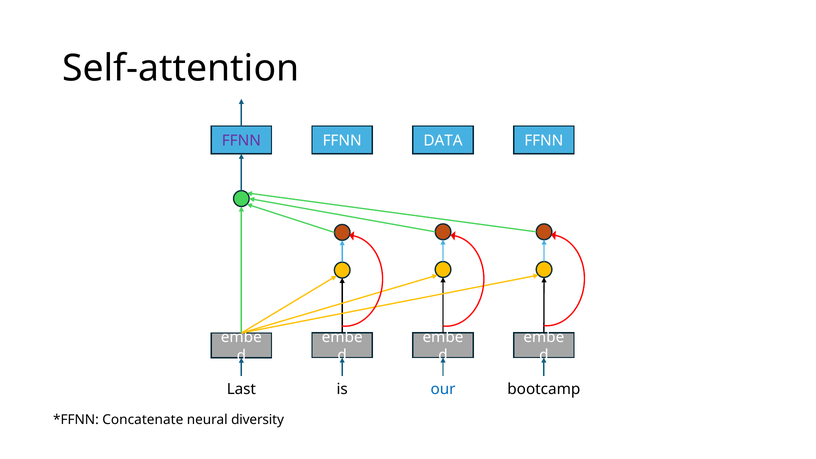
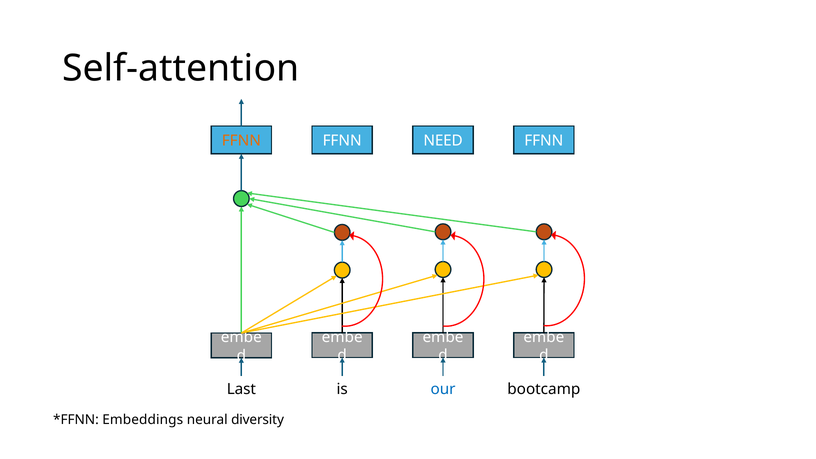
FFNN at (241, 141) colour: purple -> orange
DATA: DATA -> NEED
Concatenate: Concatenate -> Embeddings
